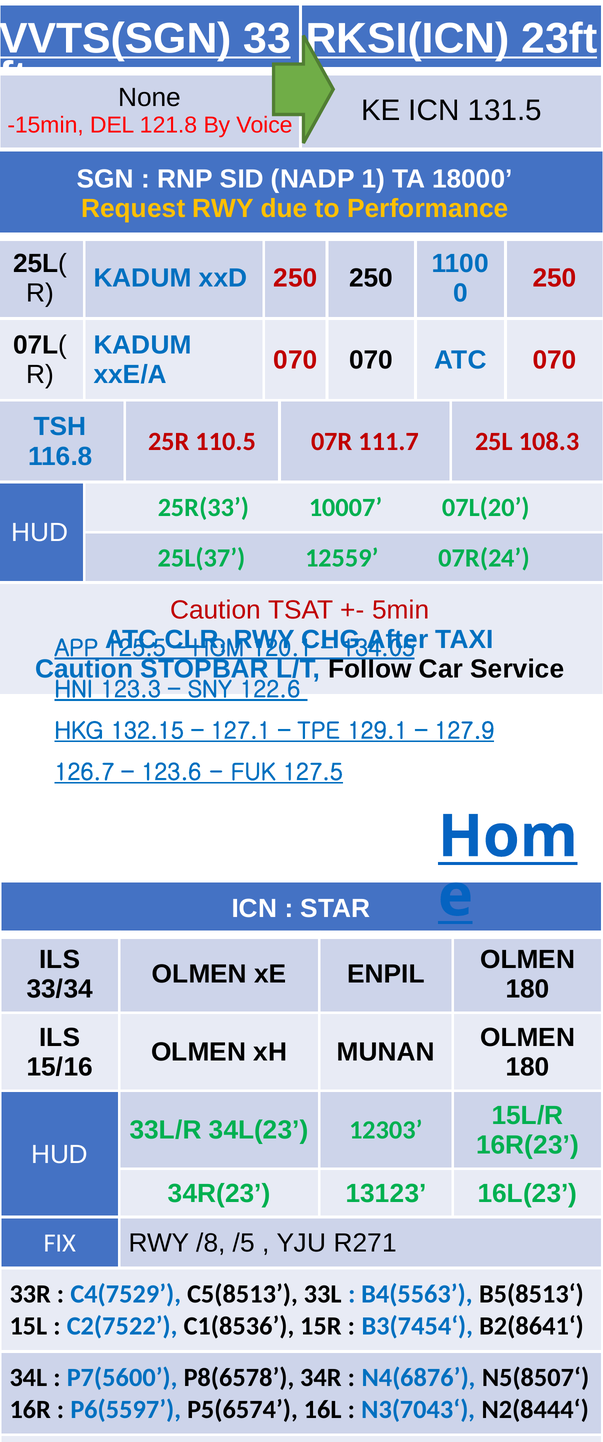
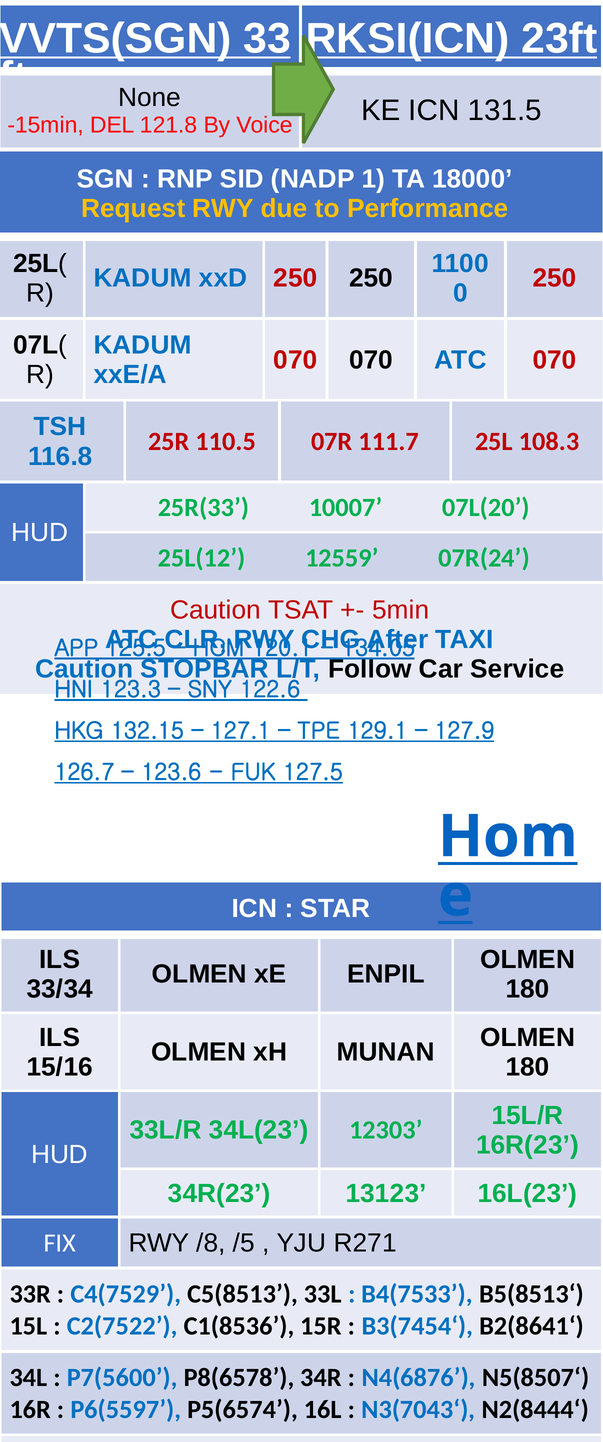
25L(37: 25L(37 -> 25L(12
B4(5563: B4(5563 -> B4(7533
